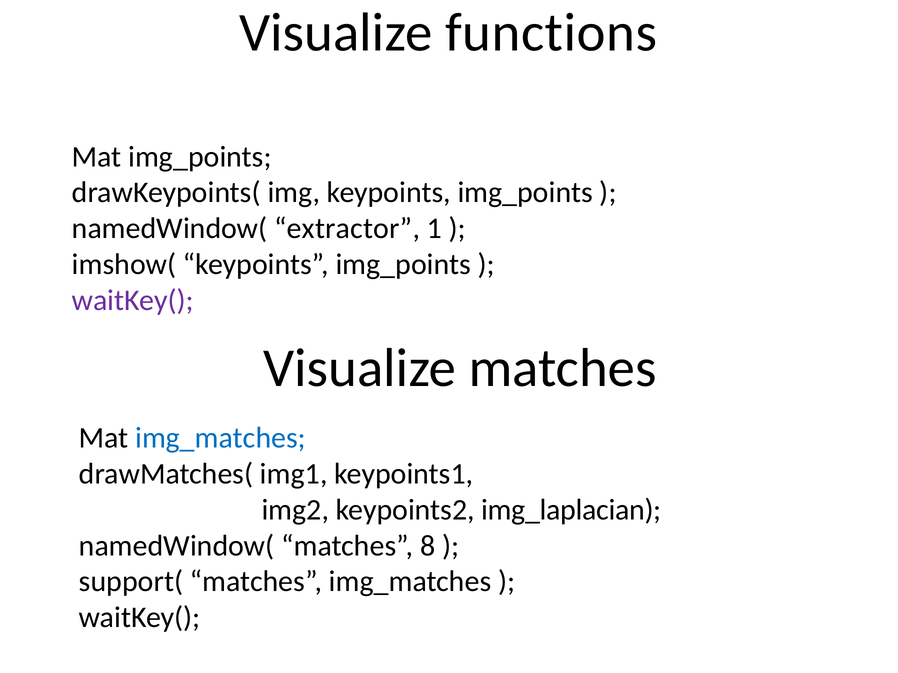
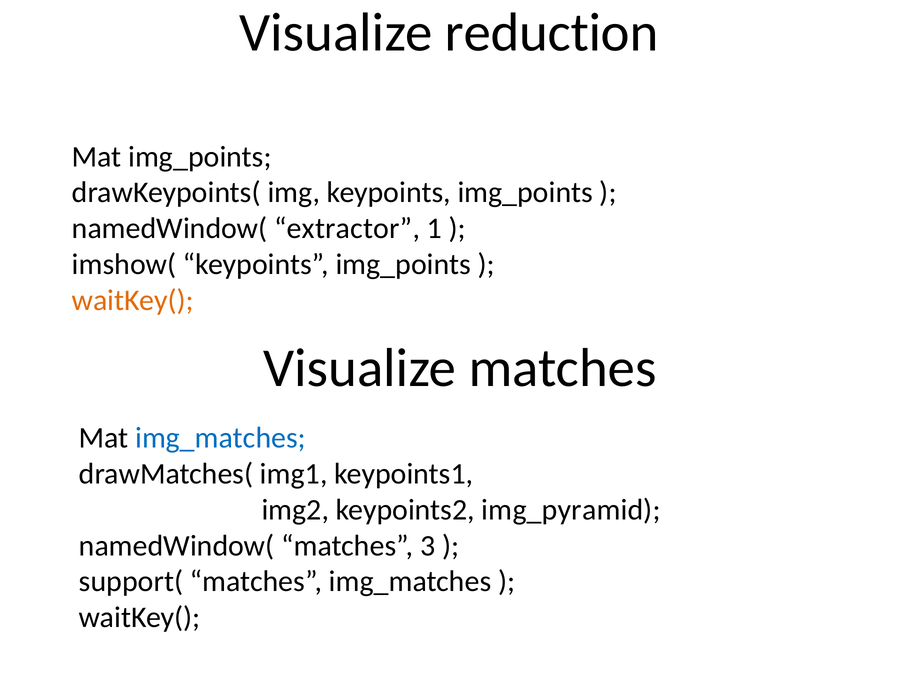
functions: functions -> reduction
waitKey( at (133, 300) colour: purple -> orange
img_laplacian: img_laplacian -> img_pyramid
8: 8 -> 3
